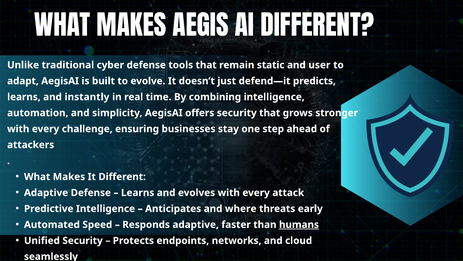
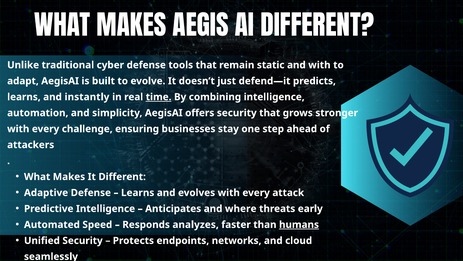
and user: user -> with
time underline: none -> present
Responds adaptive: adaptive -> analyzes
